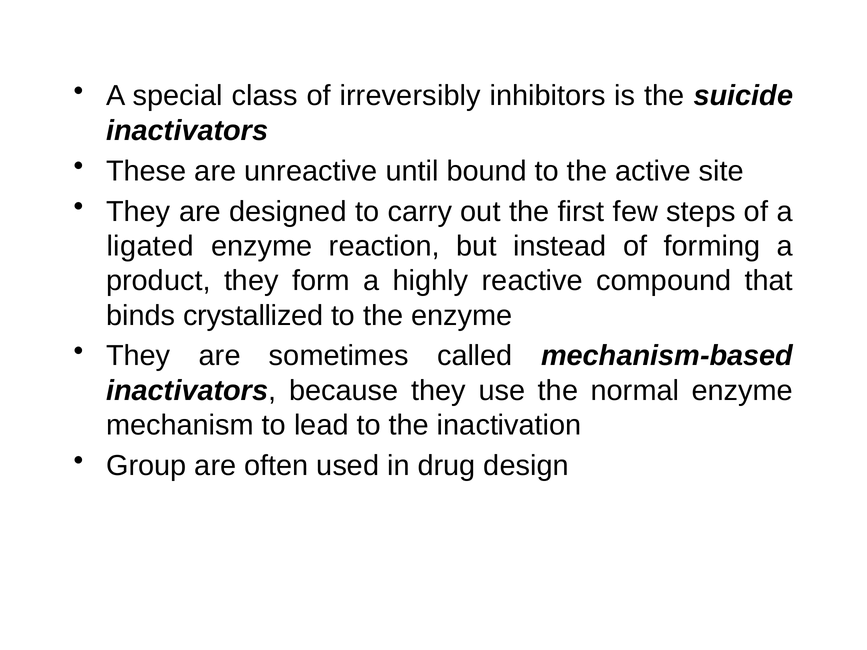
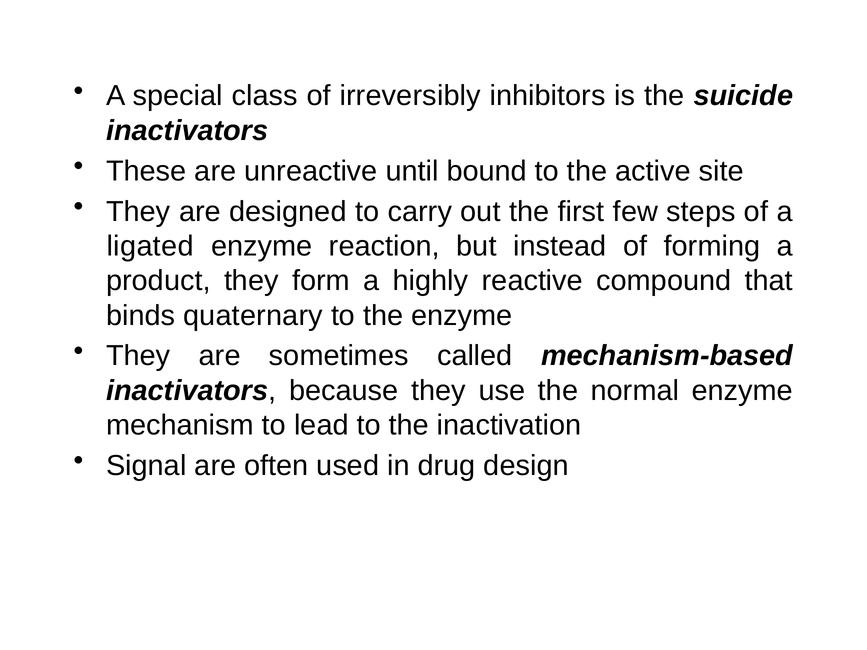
crystallized: crystallized -> quaternary
Group: Group -> Signal
